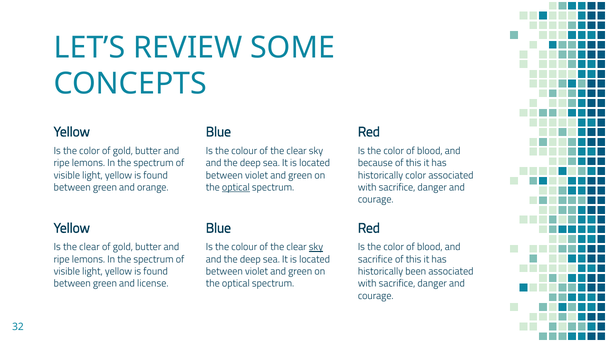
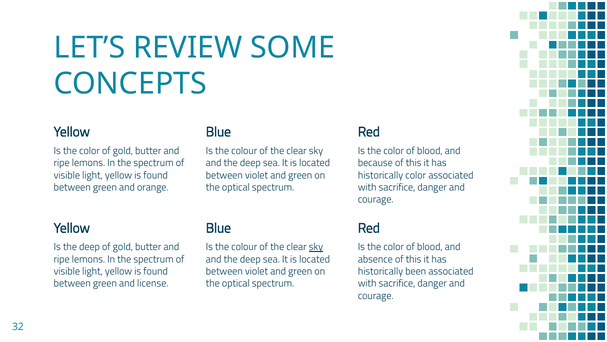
optical at (236, 187) underline: present -> none
Is the clear: clear -> deep
sacrifice at (375, 259): sacrifice -> absence
